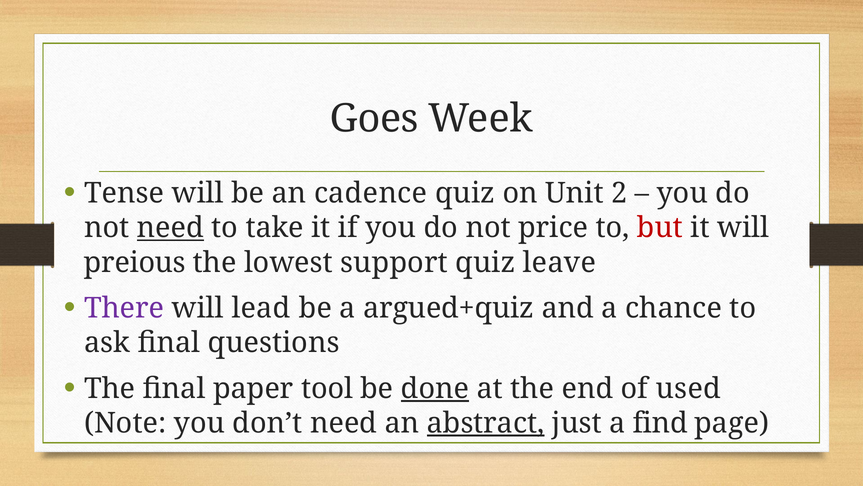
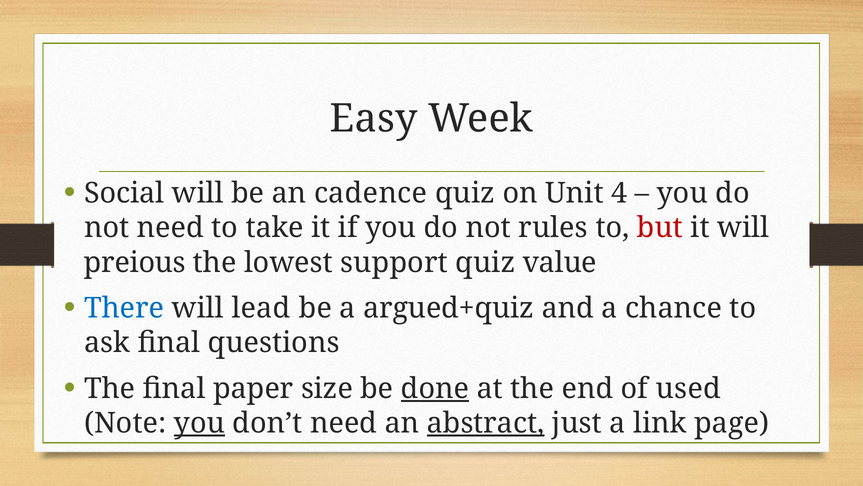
Goes: Goes -> Easy
Tense: Tense -> Social
2: 2 -> 4
need at (170, 228) underline: present -> none
price: price -> rules
leave: leave -> value
There colour: purple -> blue
tool: tool -> size
you at (199, 423) underline: none -> present
find: find -> link
